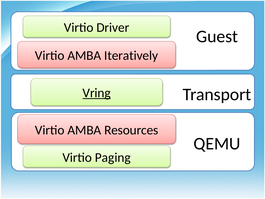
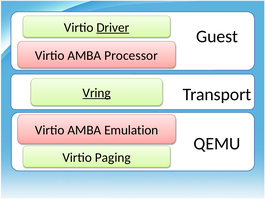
Driver underline: none -> present
Iteratively: Iteratively -> Processor
Resources: Resources -> Emulation
